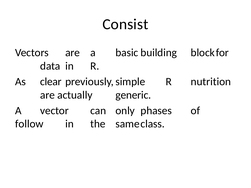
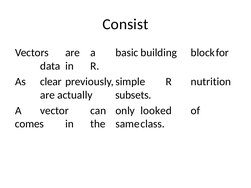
generic: generic -> subsets
phases: phases -> looked
follow: follow -> comes
